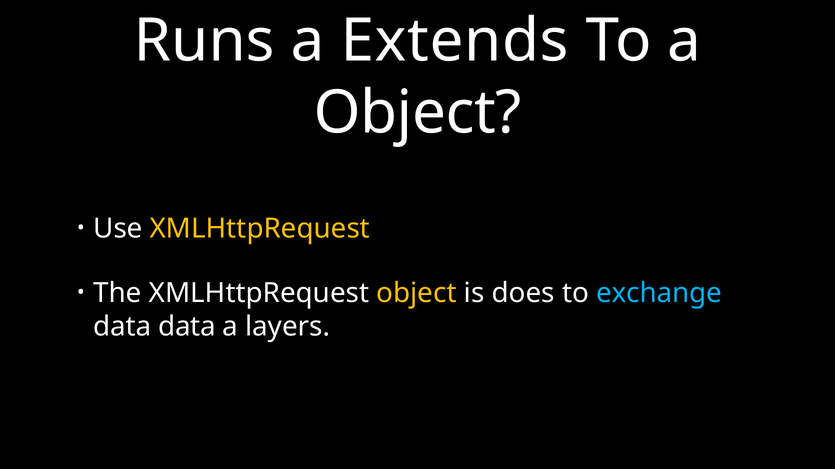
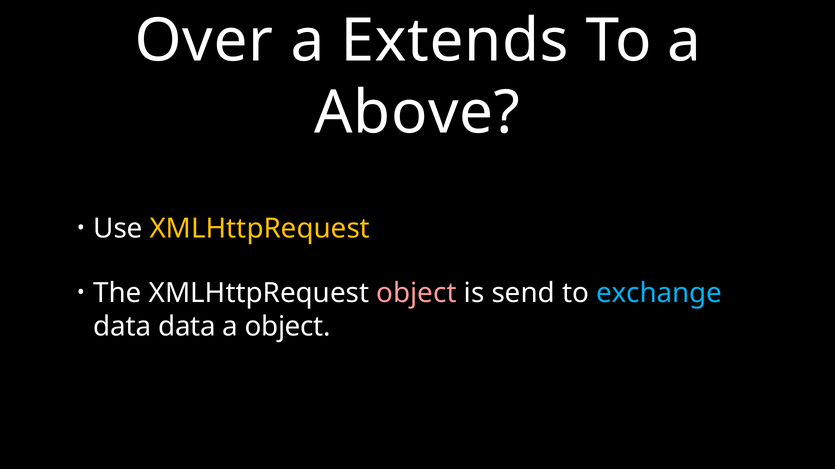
Runs: Runs -> Over
Object at (418, 113): Object -> Above
object at (416, 294) colour: yellow -> pink
does: does -> send
a layers: layers -> object
